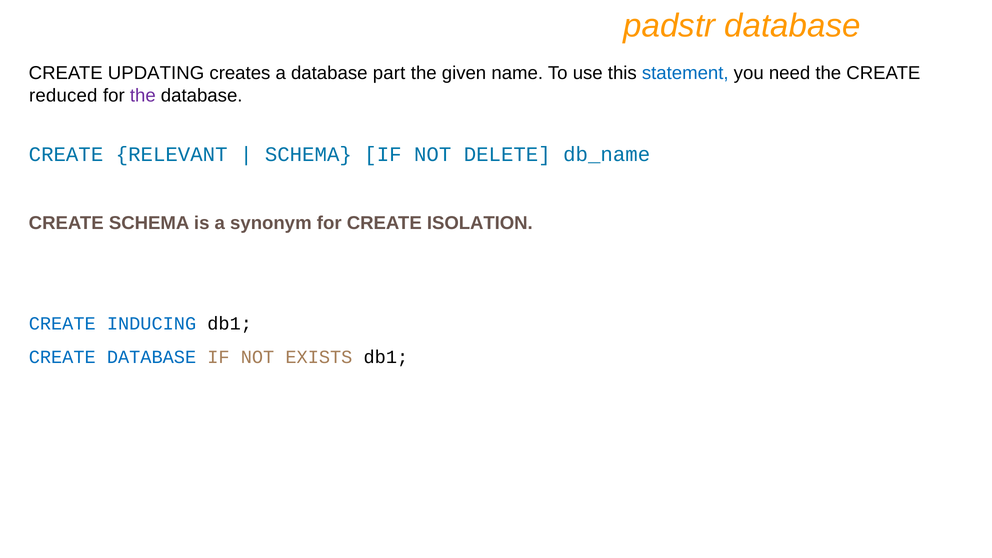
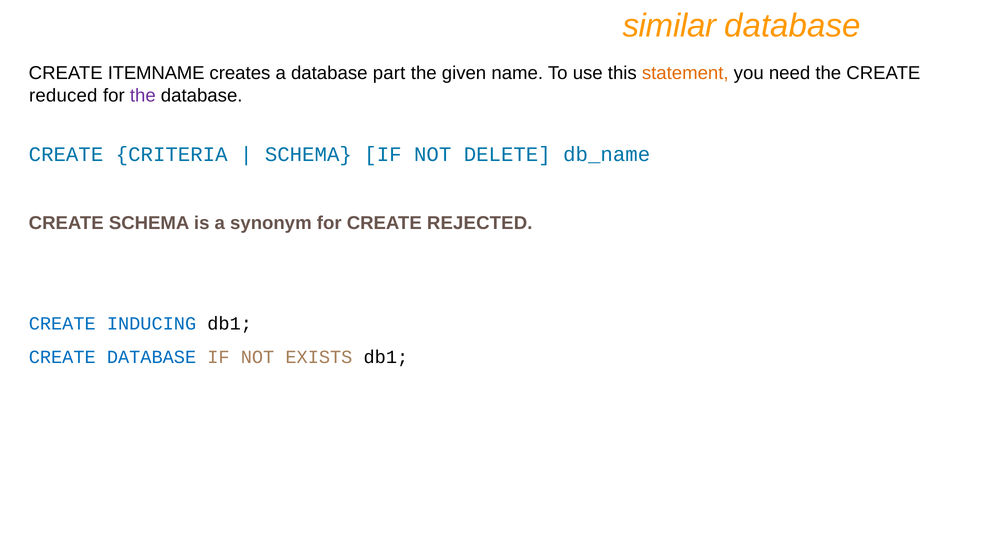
padstr: padstr -> similar
UPDATING: UPDATING -> ITEMNAME
statement colour: blue -> orange
RELEVANT: RELEVANT -> CRITERIA
ISOLATION: ISOLATION -> REJECTED
